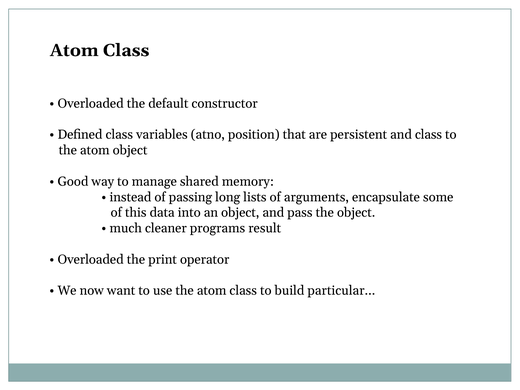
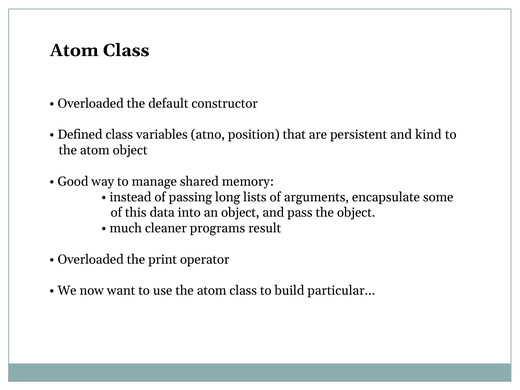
and class: class -> kind
